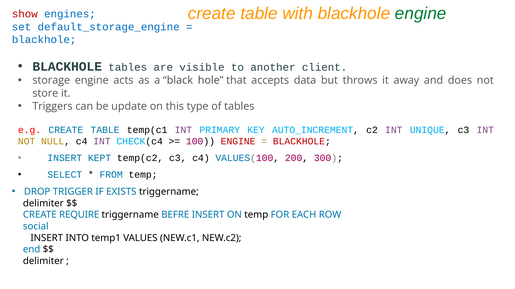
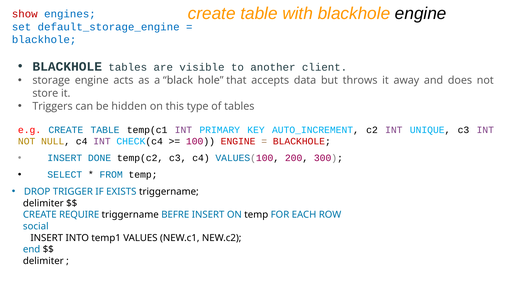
engine at (421, 13) colour: green -> black
update: update -> hidden
KEPT: KEPT -> DONE
